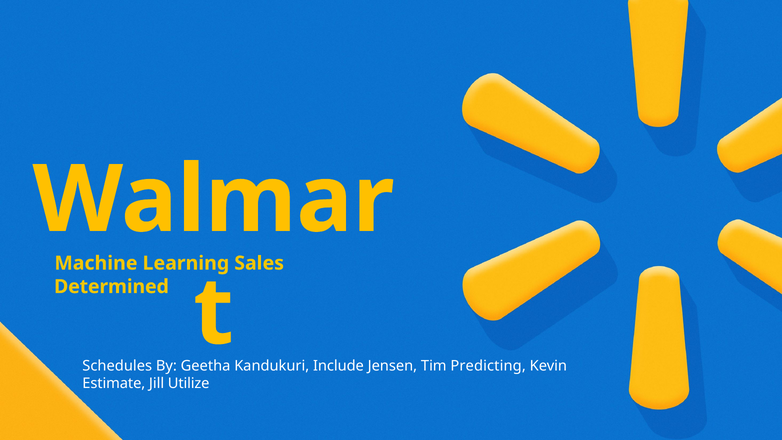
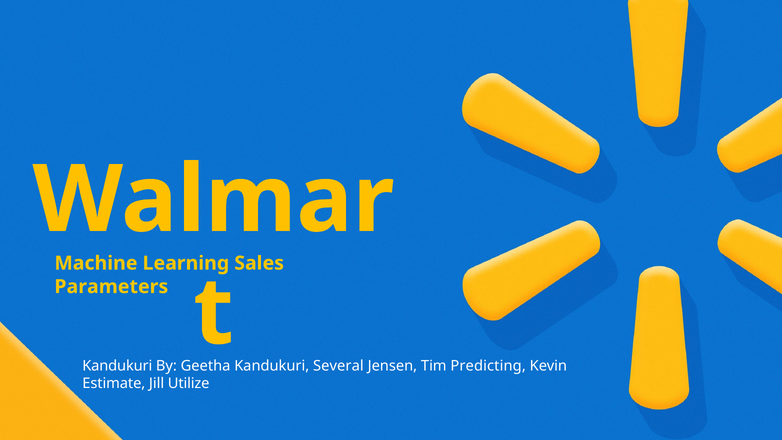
Determined: Determined -> Parameters
Schedules at (117, 366): Schedules -> Kandukuri
Include: Include -> Several
